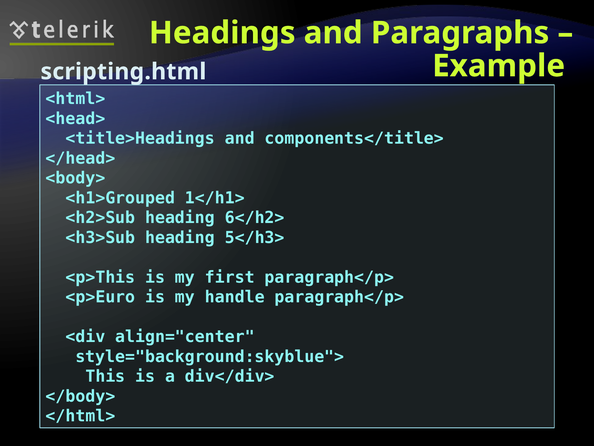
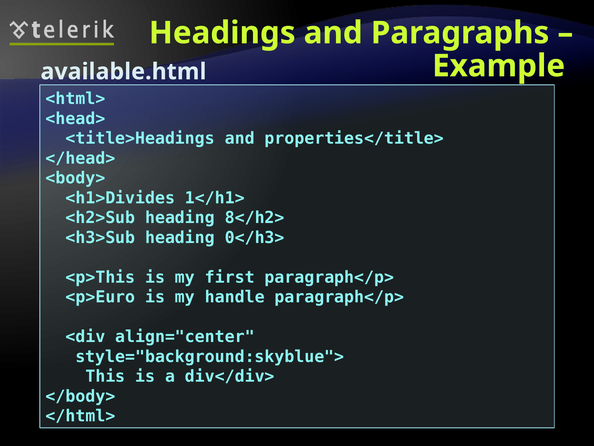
scripting.html: scripting.html -> available.html
components</title>: components</title> -> properties</title>
<h1>Grouped: <h1>Grouped -> <h1>Divides
6</h2>: 6</h2> -> 8</h2>
5</h3>: 5</h3> -> 0</h3>
